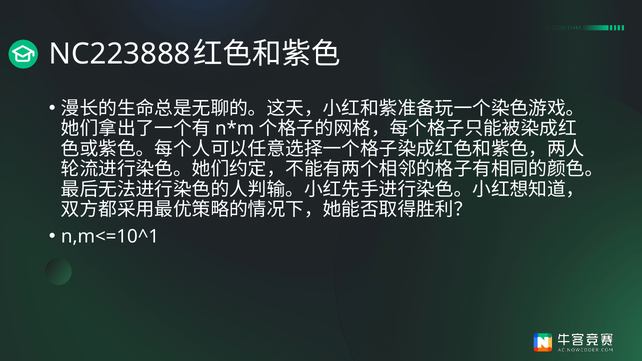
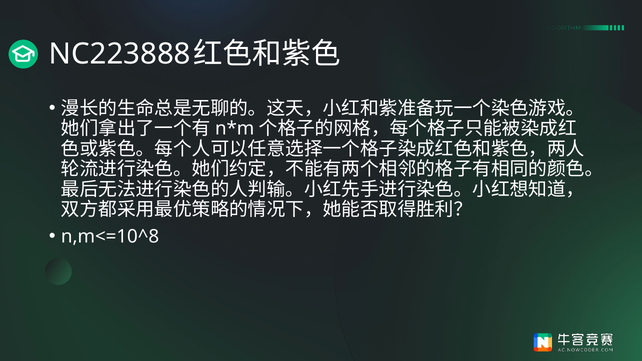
n,m<=10^1: n,m<=10^1 -> n,m<=10^8
